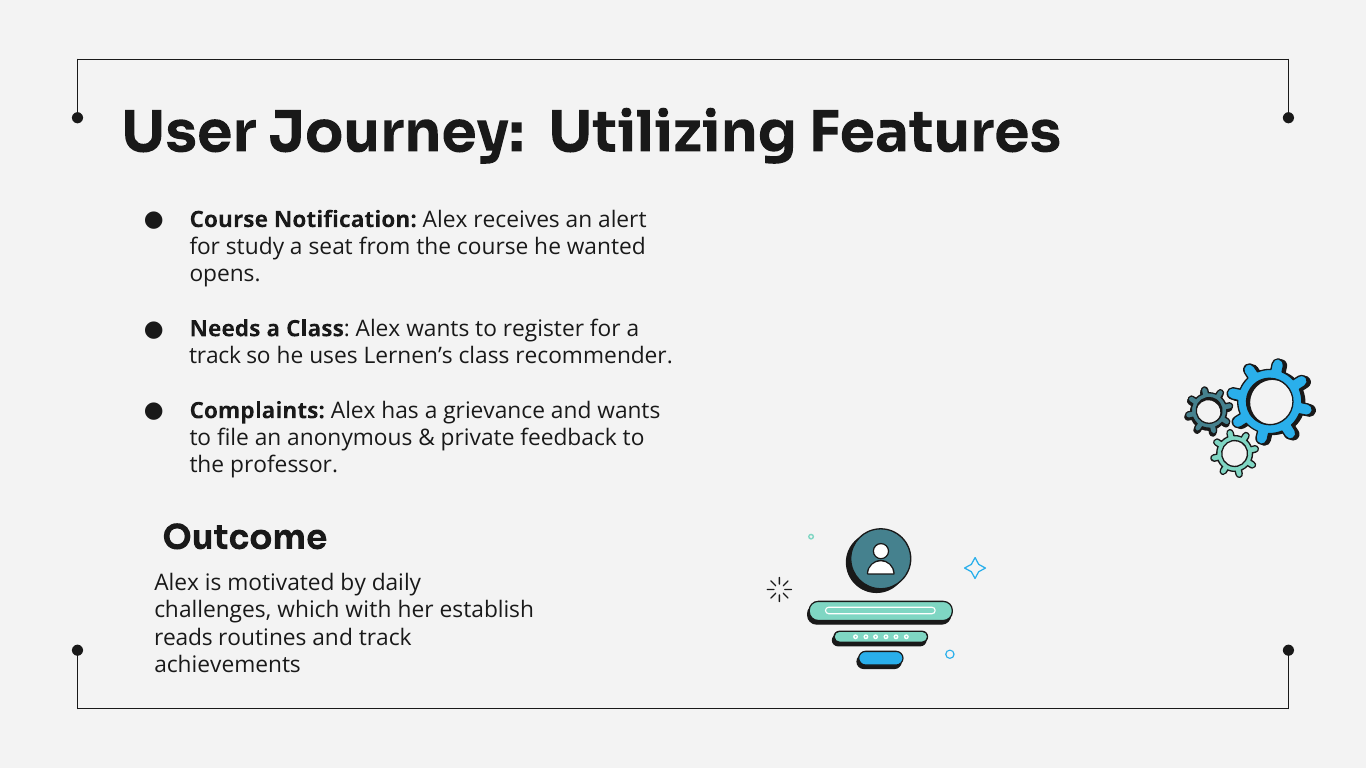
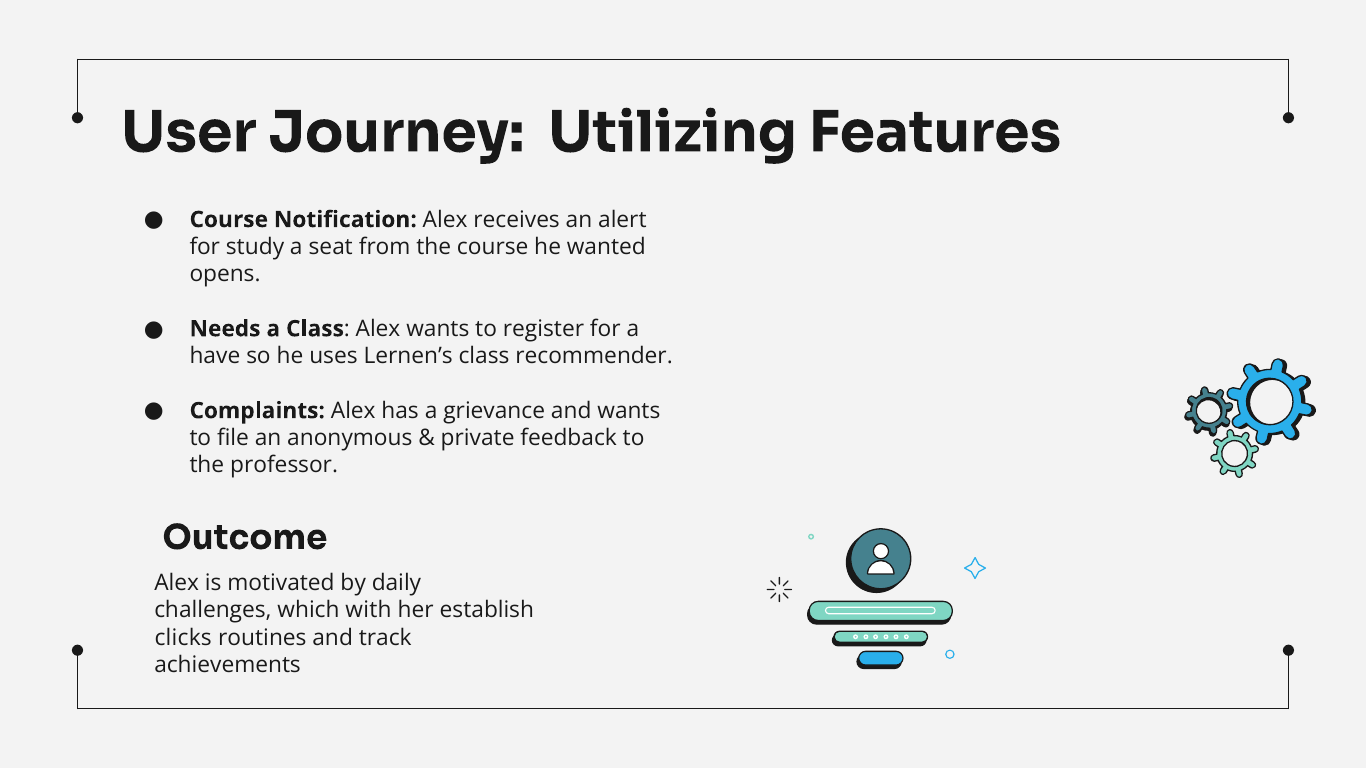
track at (215, 356): track -> have
reads: reads -> clicks
